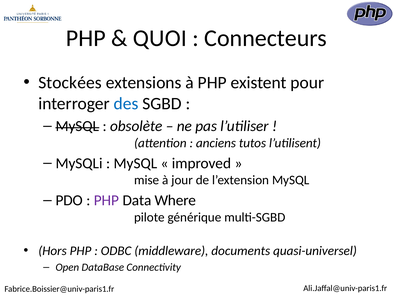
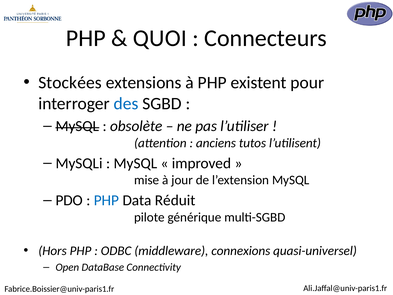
PHP at (106, 200) colour: purple -> blue
Where: Where -> Réduit
documents: documents -> connexions
